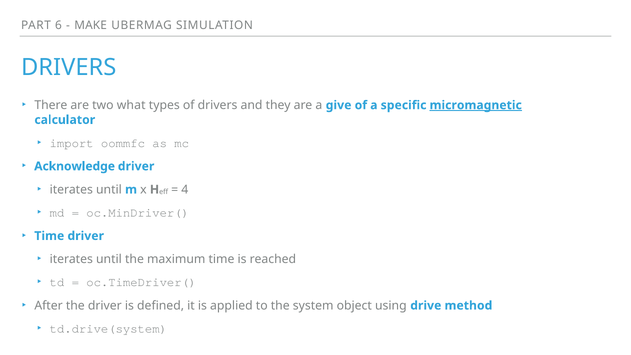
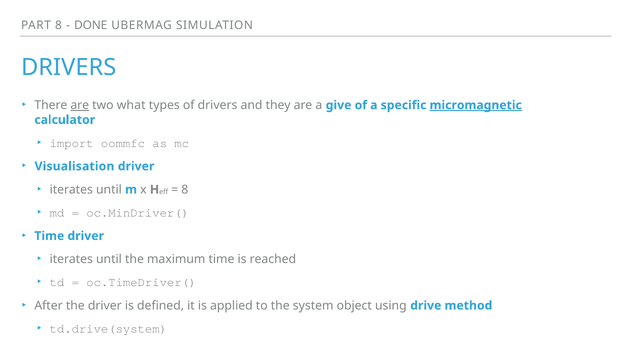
PART 6: 6 -> 8
MAKE: MAKE -> DONE
are at (80, 105) underline: none -> present
Acknowledge: Acknowledge -> Visualisation
4 at (185, 189): 4 -> 8
